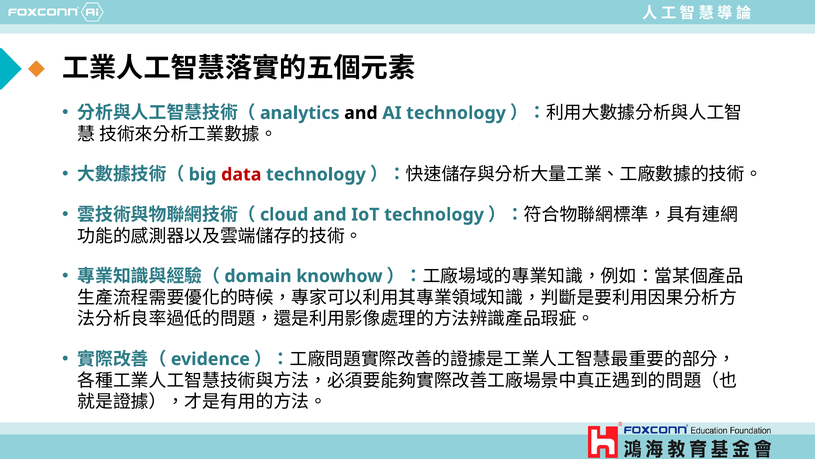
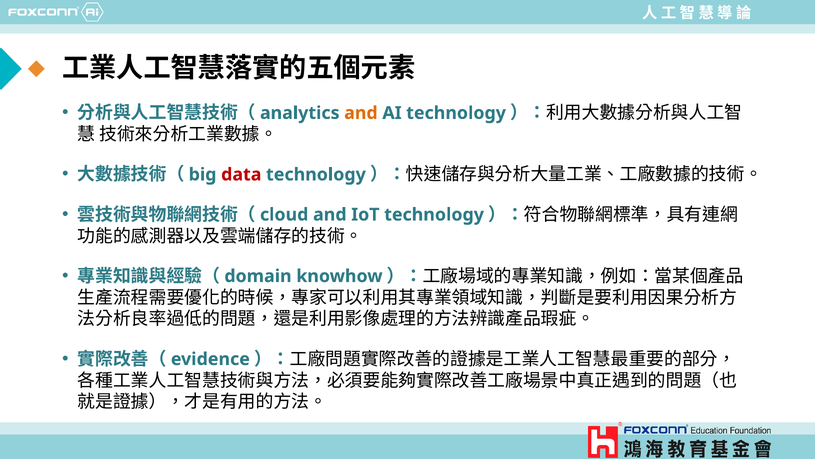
and at (361, 113) colour: black -> orange
